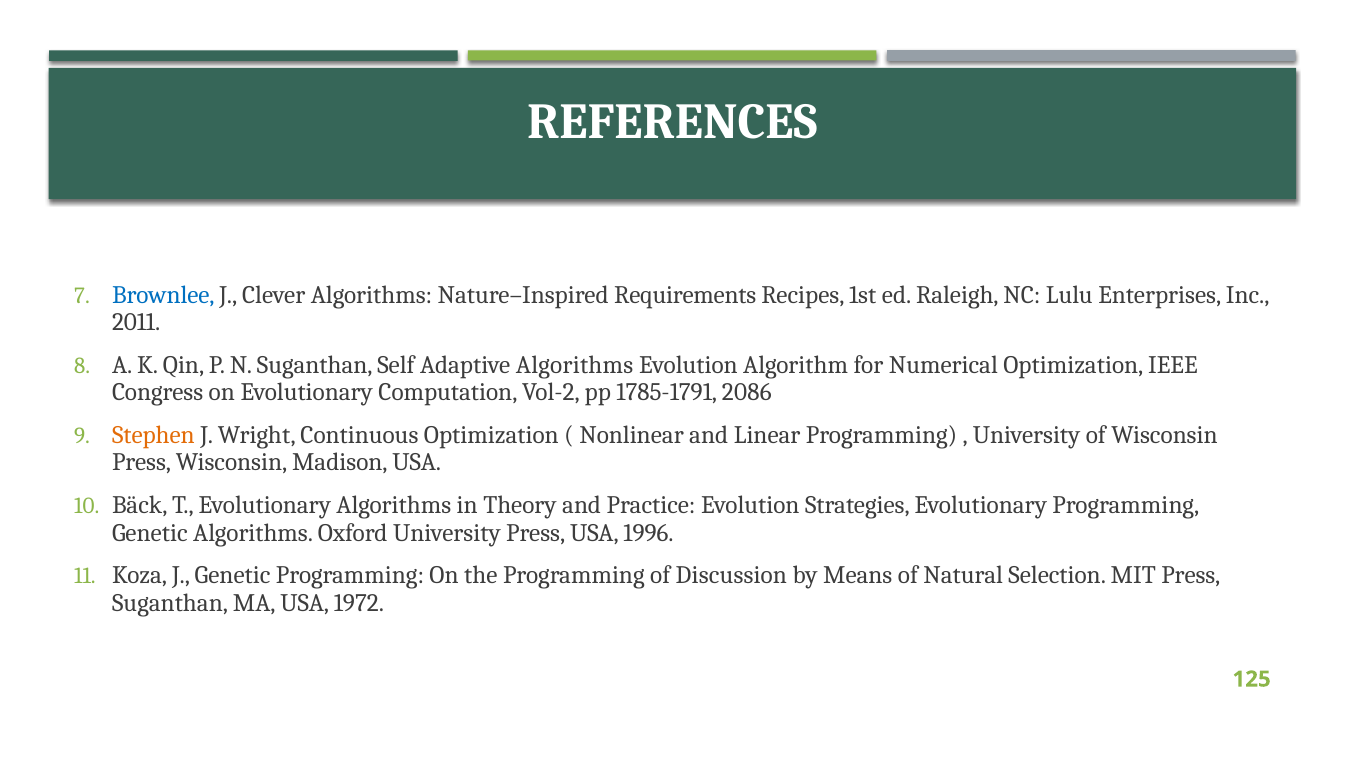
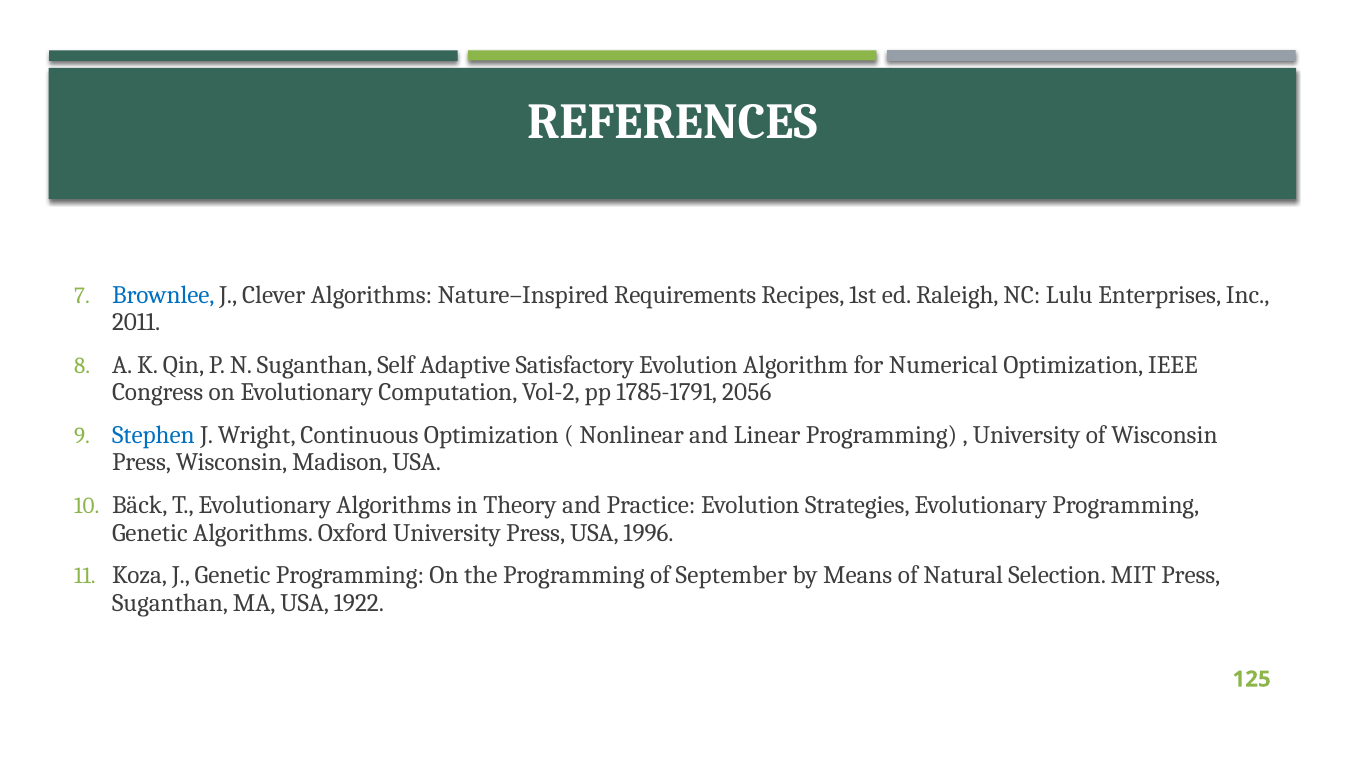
Adaptive Algorithms: Algorithms -> Satisfactory
2086: 2086 -> 2056
Stephen colour: orange -> blue
Discussion: Discussion -> September
1972: 1972 -> 1922
